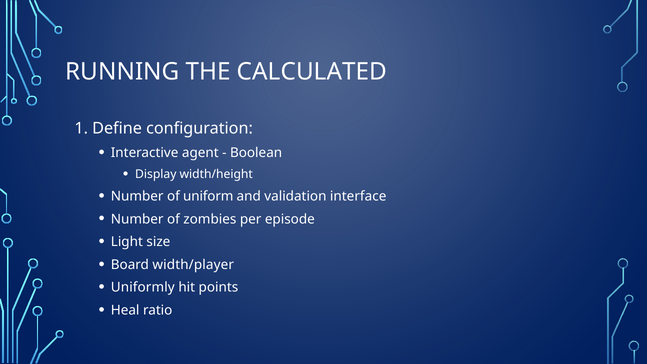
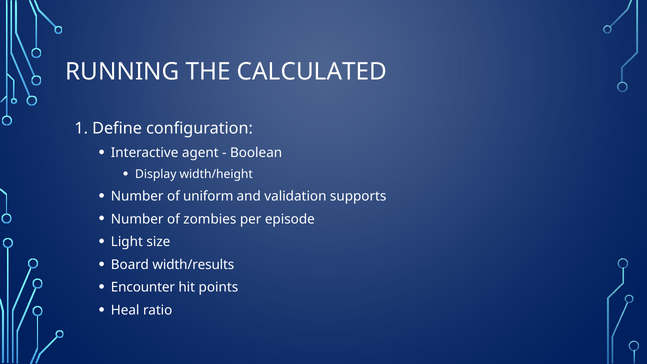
interface: interface -> supports
width/player: width/player -> width/results
Uniformly: Uniformly -> Encounter
